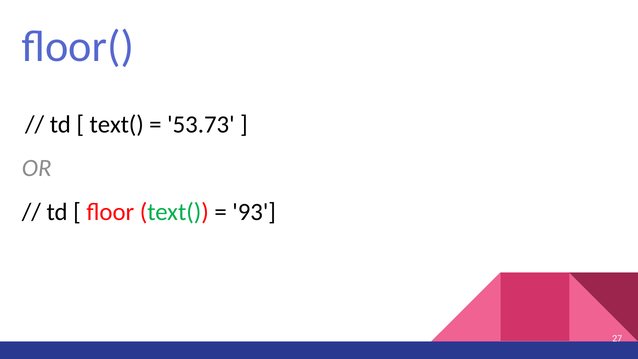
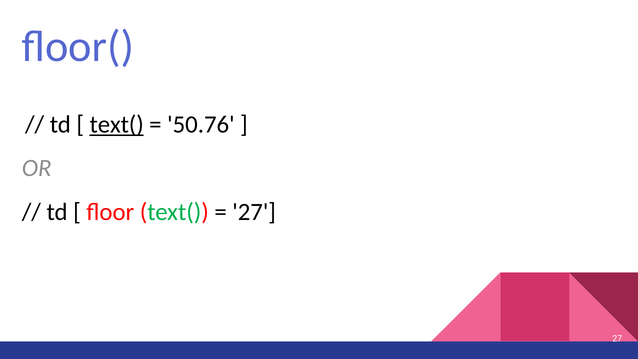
text( at (117, 125) underline: none -> present
53.73: 53.73 -> 50.76
93 at (254, 212): 93 -> 27
